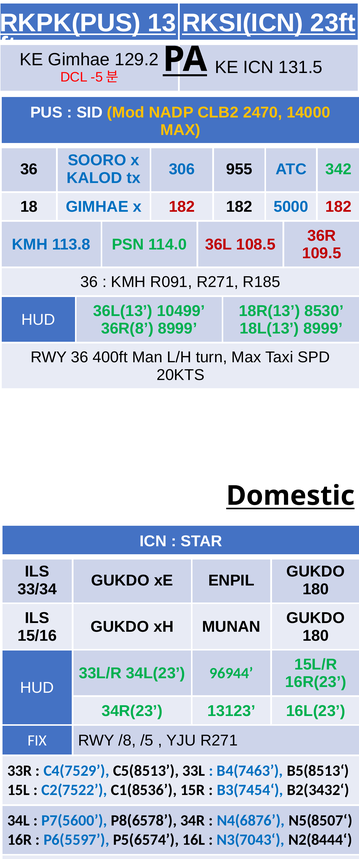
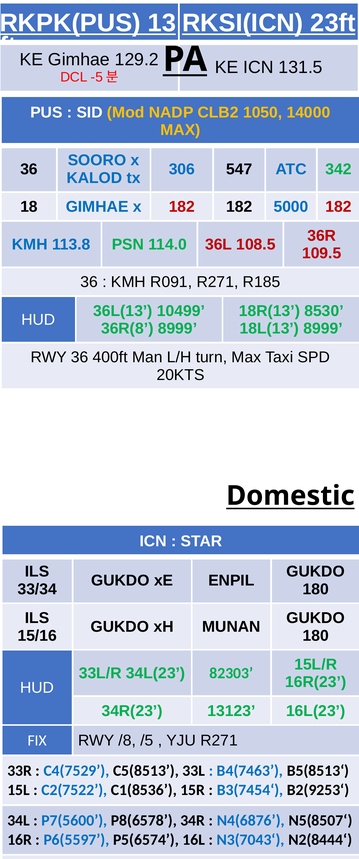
2470: 2470 -> 1050
955: 955 -> 547
96944: 96944 -> 82303
B2(3432‘: B2(3432‘ -> B2(9253‘
